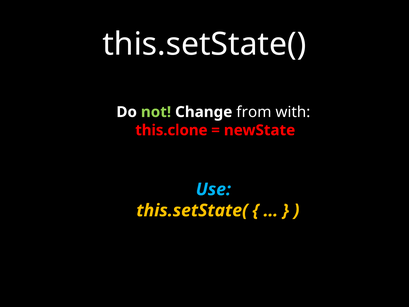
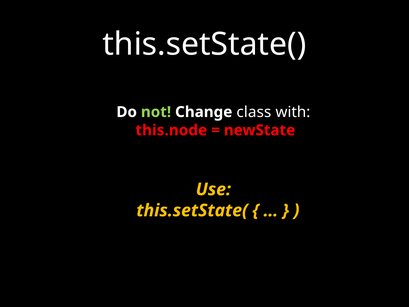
from: from -> class
this.clone: this.clone -> this.node
Use colour: light blue -> yellow
